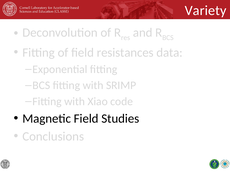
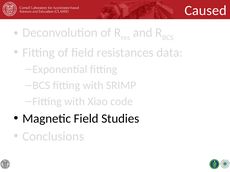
Variety: Variety -> Caused
